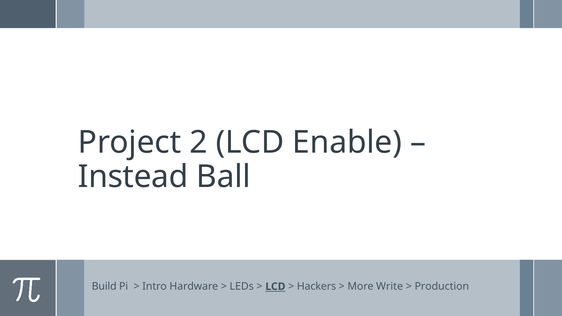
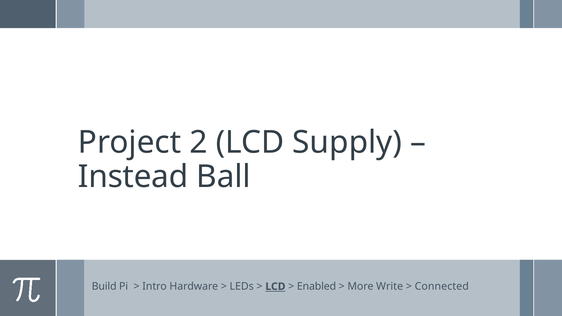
Enable: Enable -> Supply
Hackers: Hackers -> Enabled
Production: Production -> Connected
